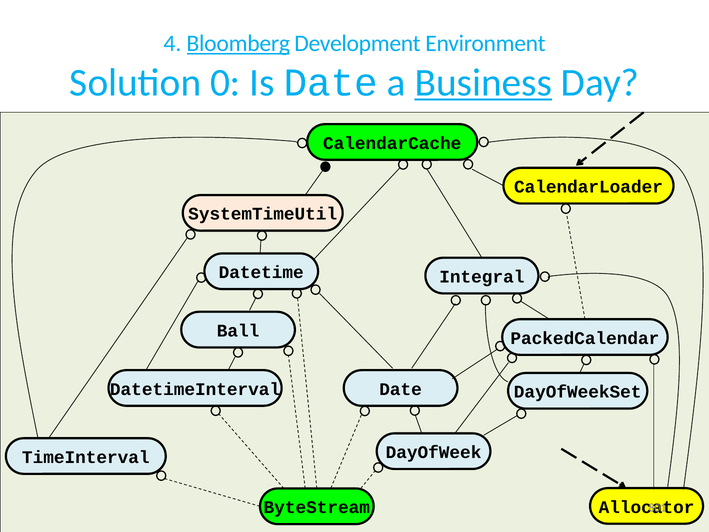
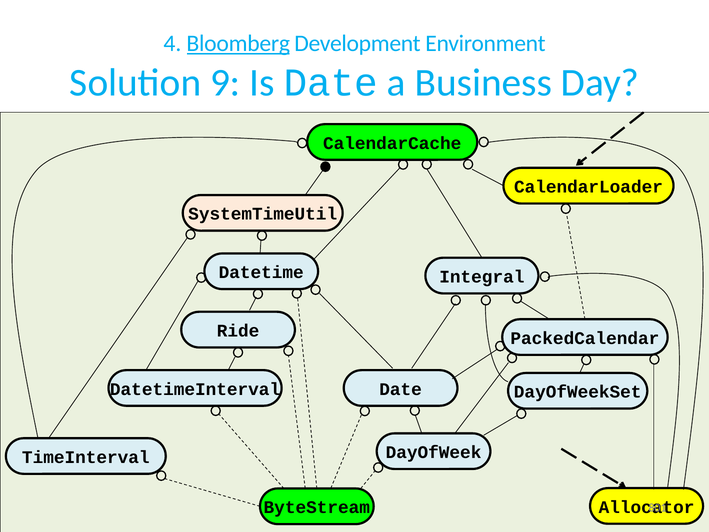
0: 0 -> 9
Business underline: present -> none
Ball: Ball -> Ride
